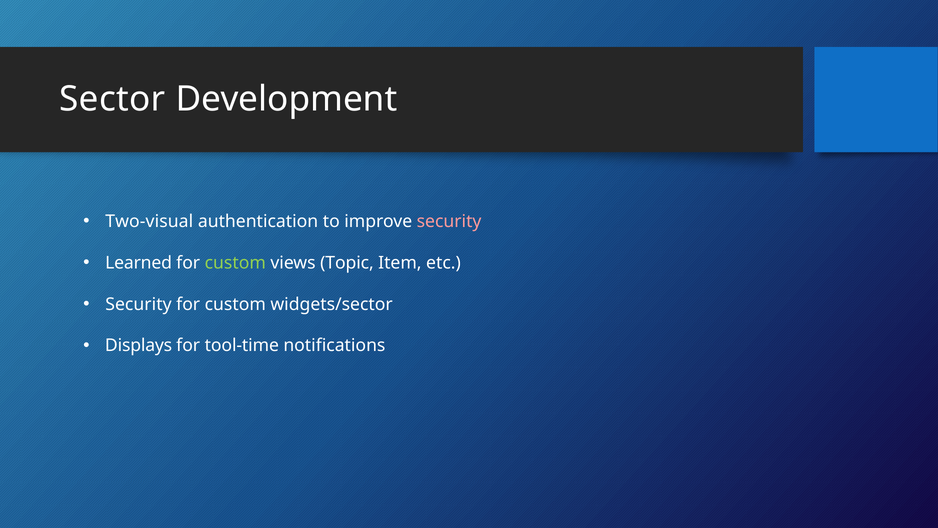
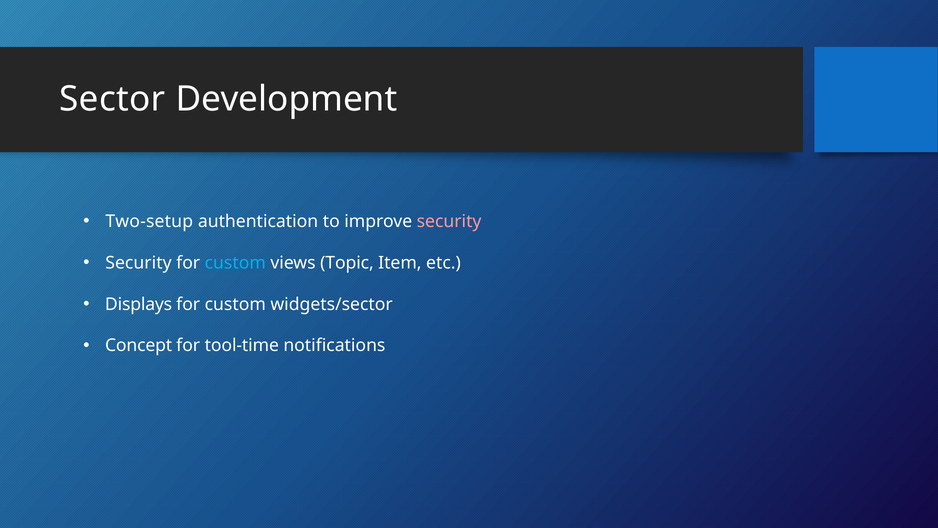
Two-visual: Two-visual -> Two-setup
Learned at (139, 263): Learned -> Security
custom at (235, 263) colour: light green -> light blue
Security at (138, 304): Security -> Displays
Displays: Displays -> Concept
